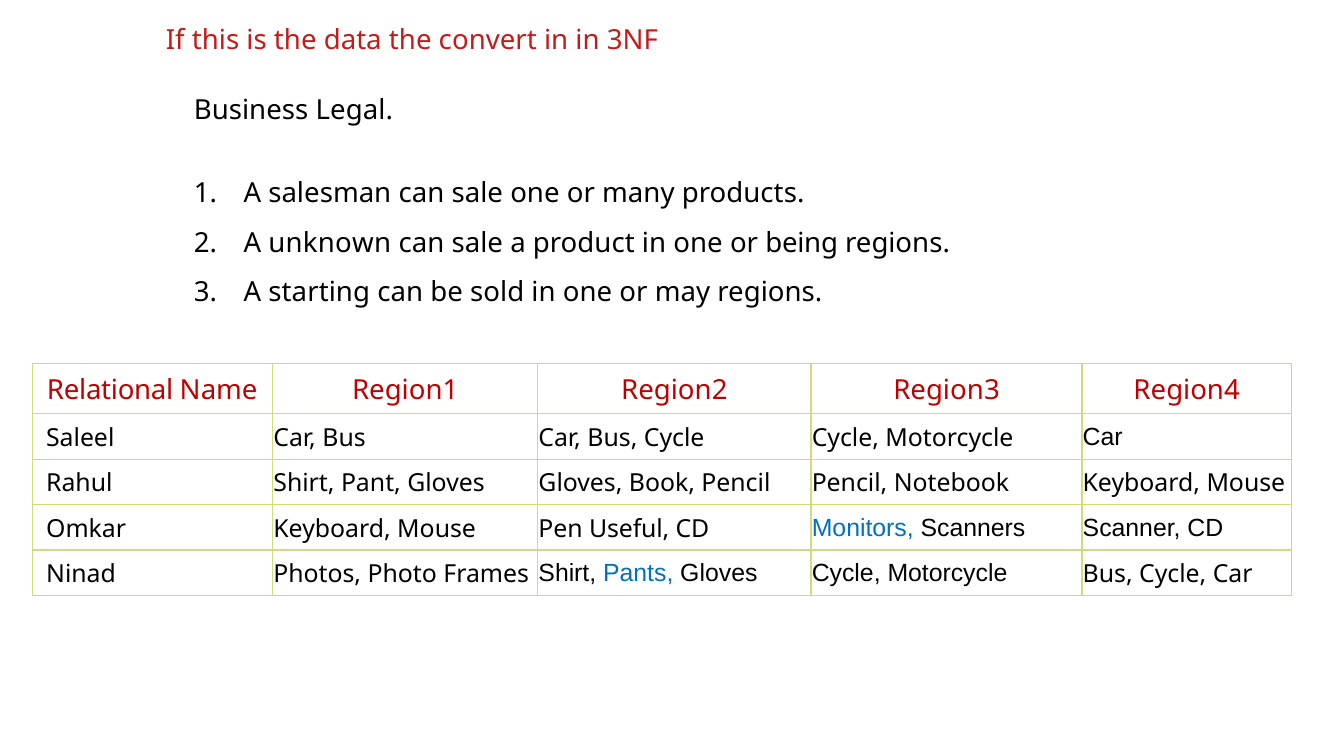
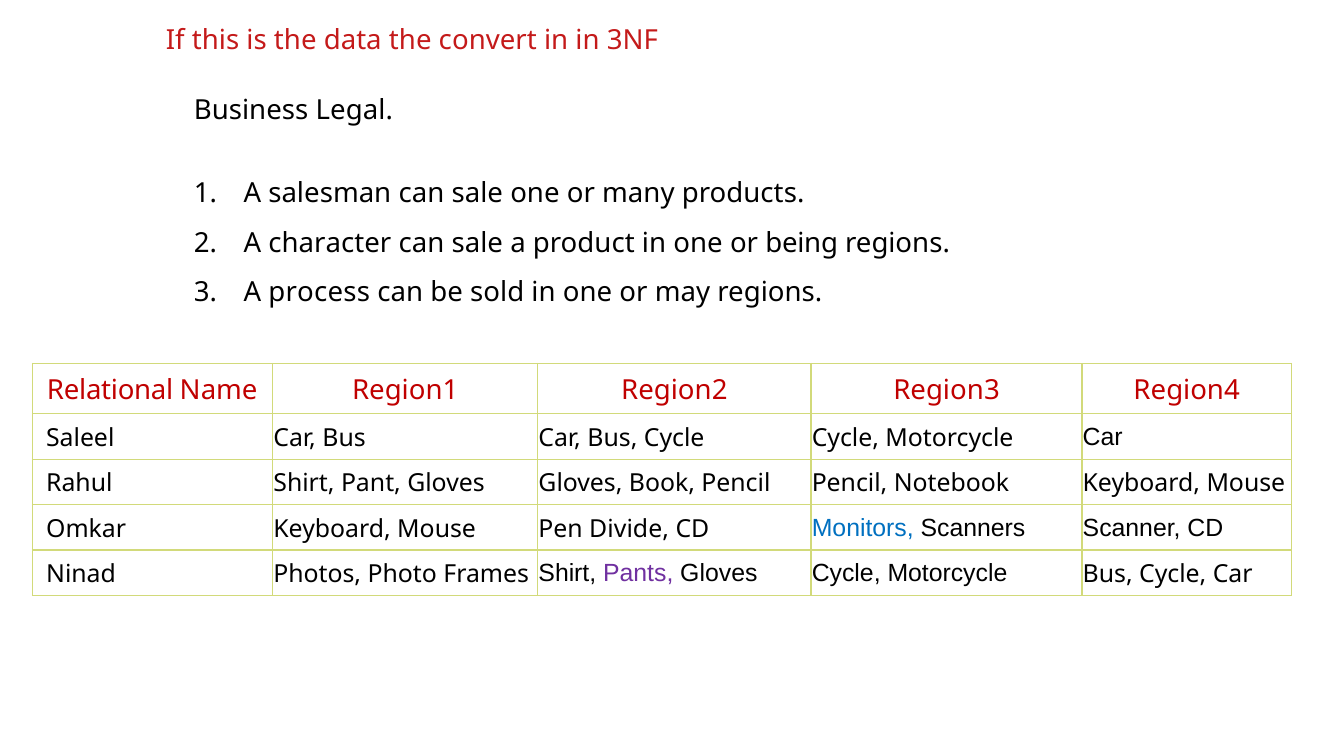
unknown: unknown -> character
starting: starting -> process
Useful: Useful -> Divide
Pants colour: blue -> purple
